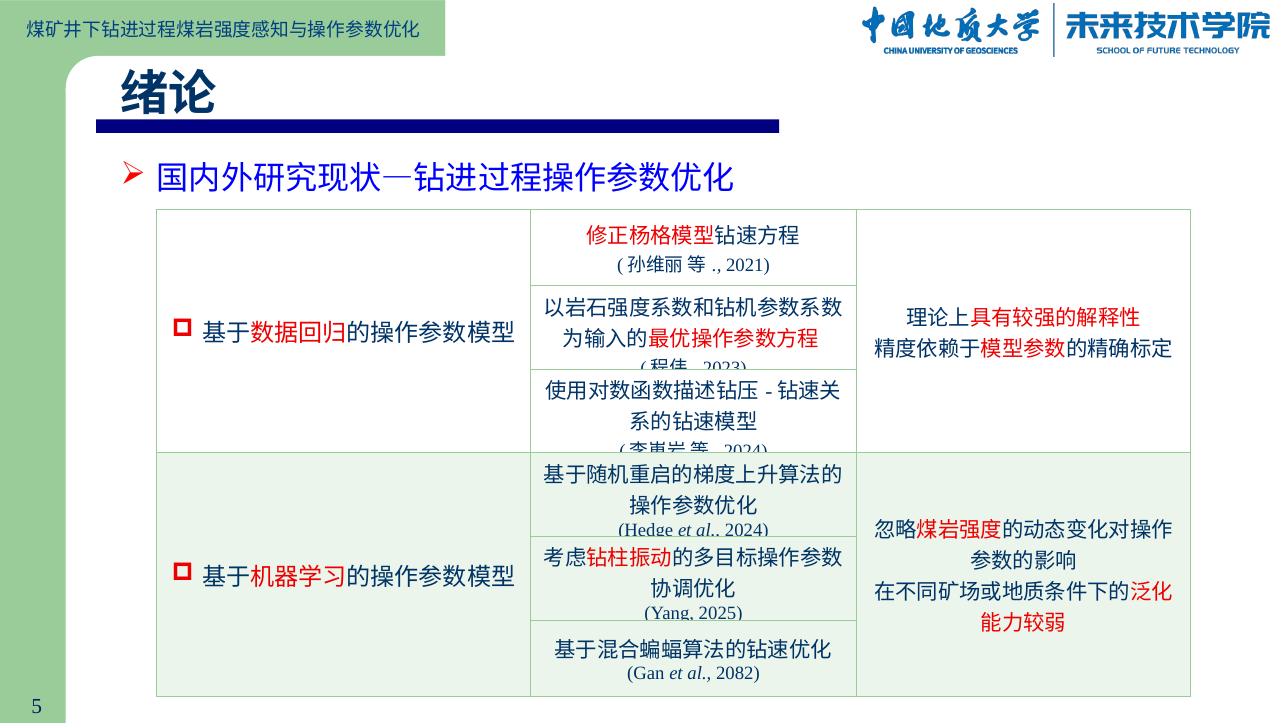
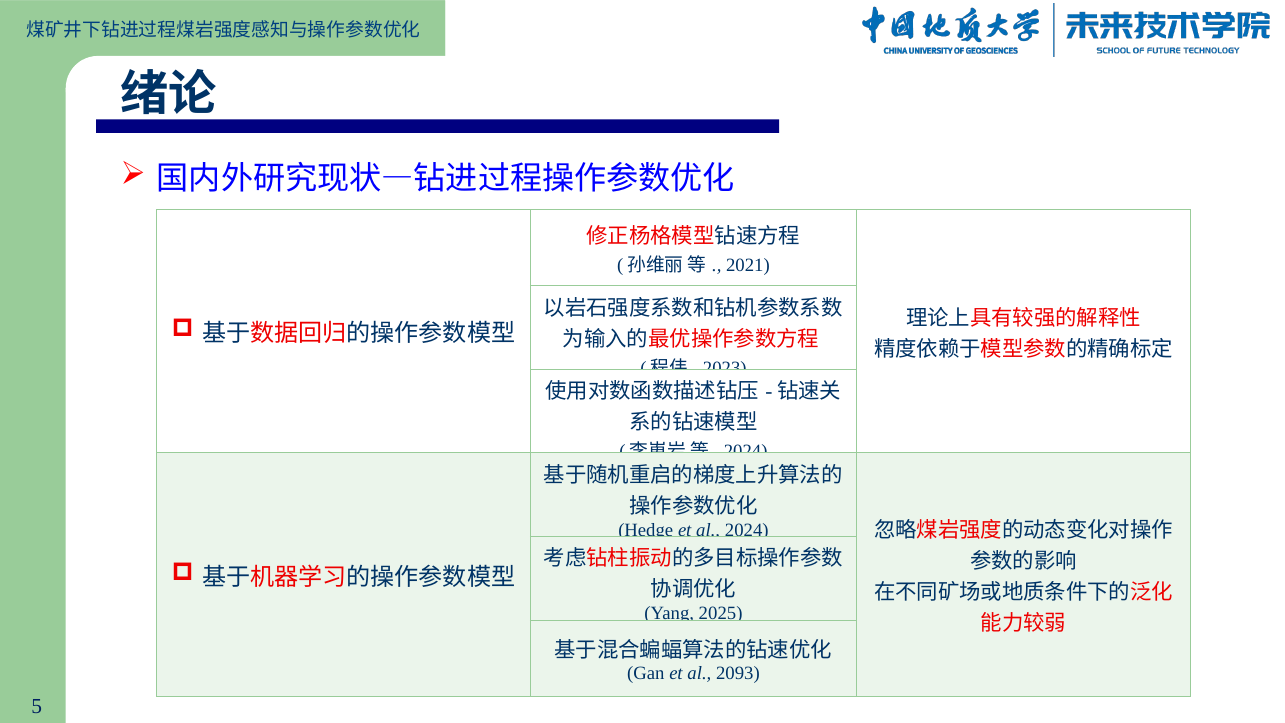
2082: 2082 -> 2093
